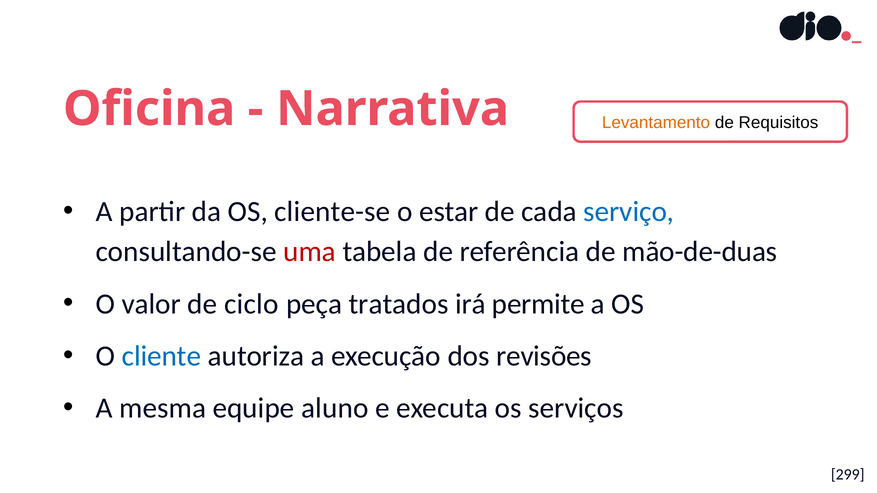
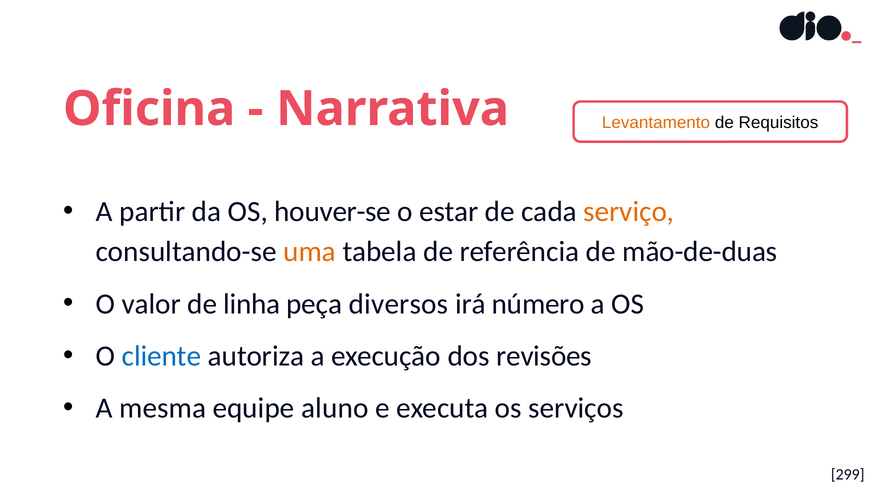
cliente-se: cliente-se -> houver-se
serviço colour: blue -> orange
uma colour: red -> orange
ciclo: ciclo -> linha
tratados: tratados -> diversos
permite: permite -> número
